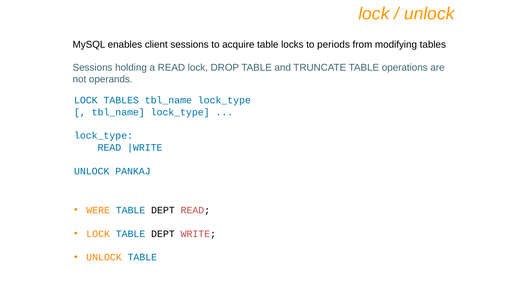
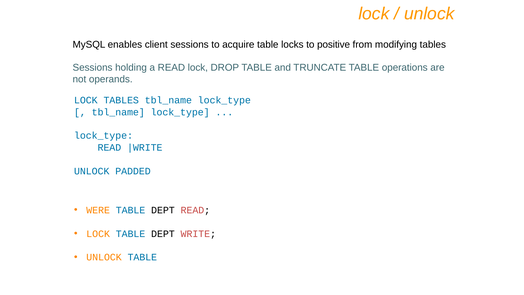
periods: periods -> positive
PANKAJ: PANKAJ -> PADDED
